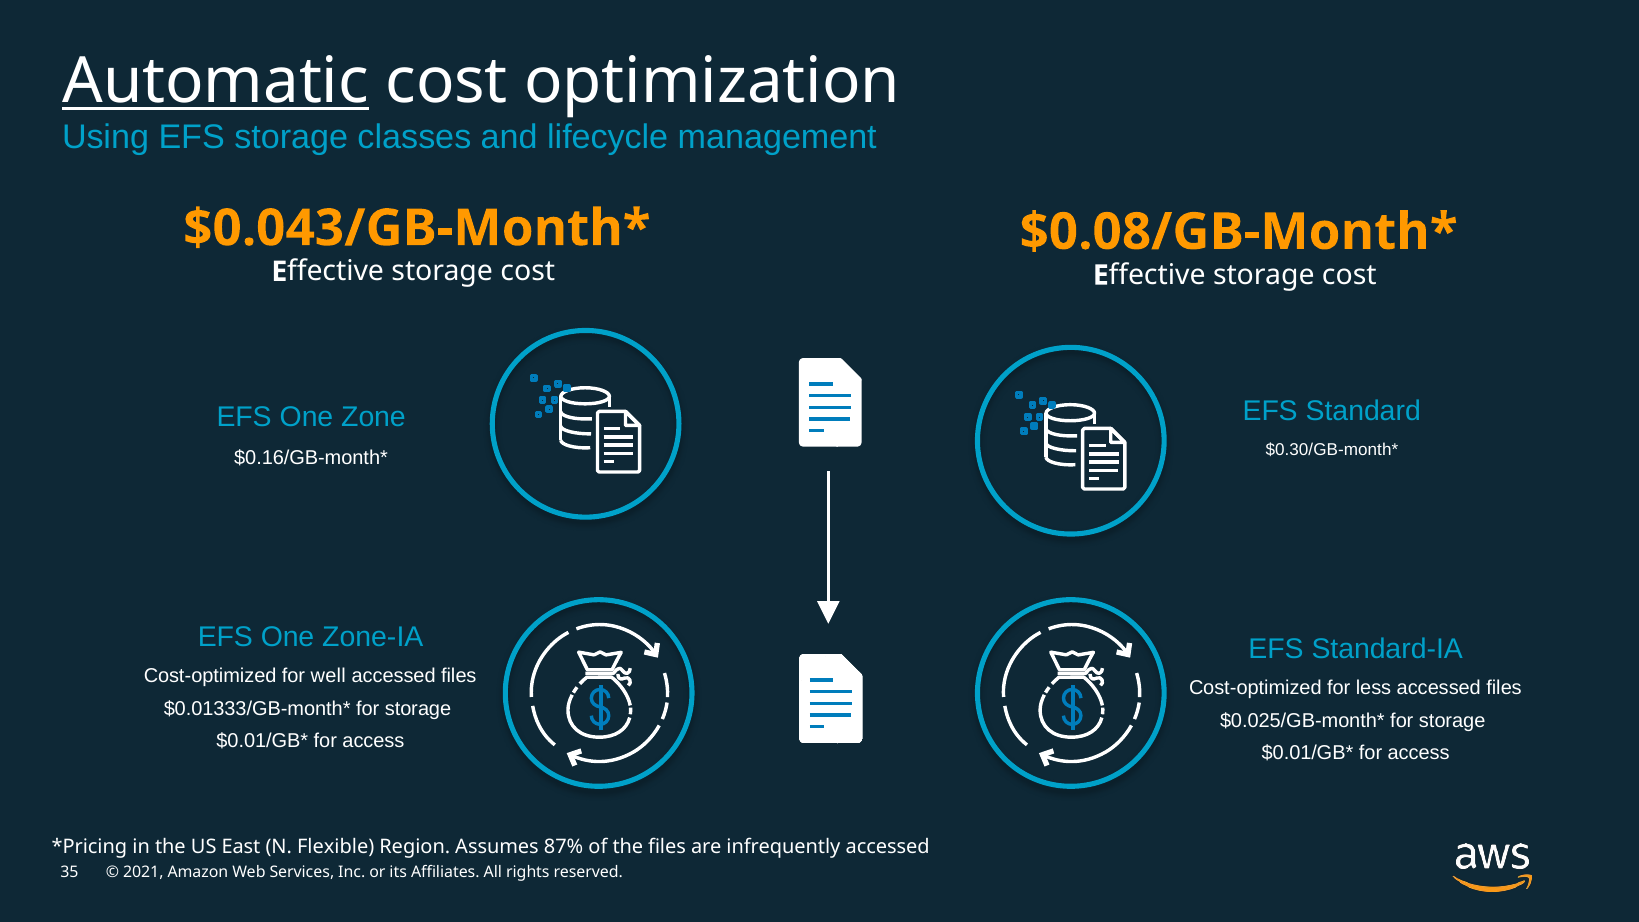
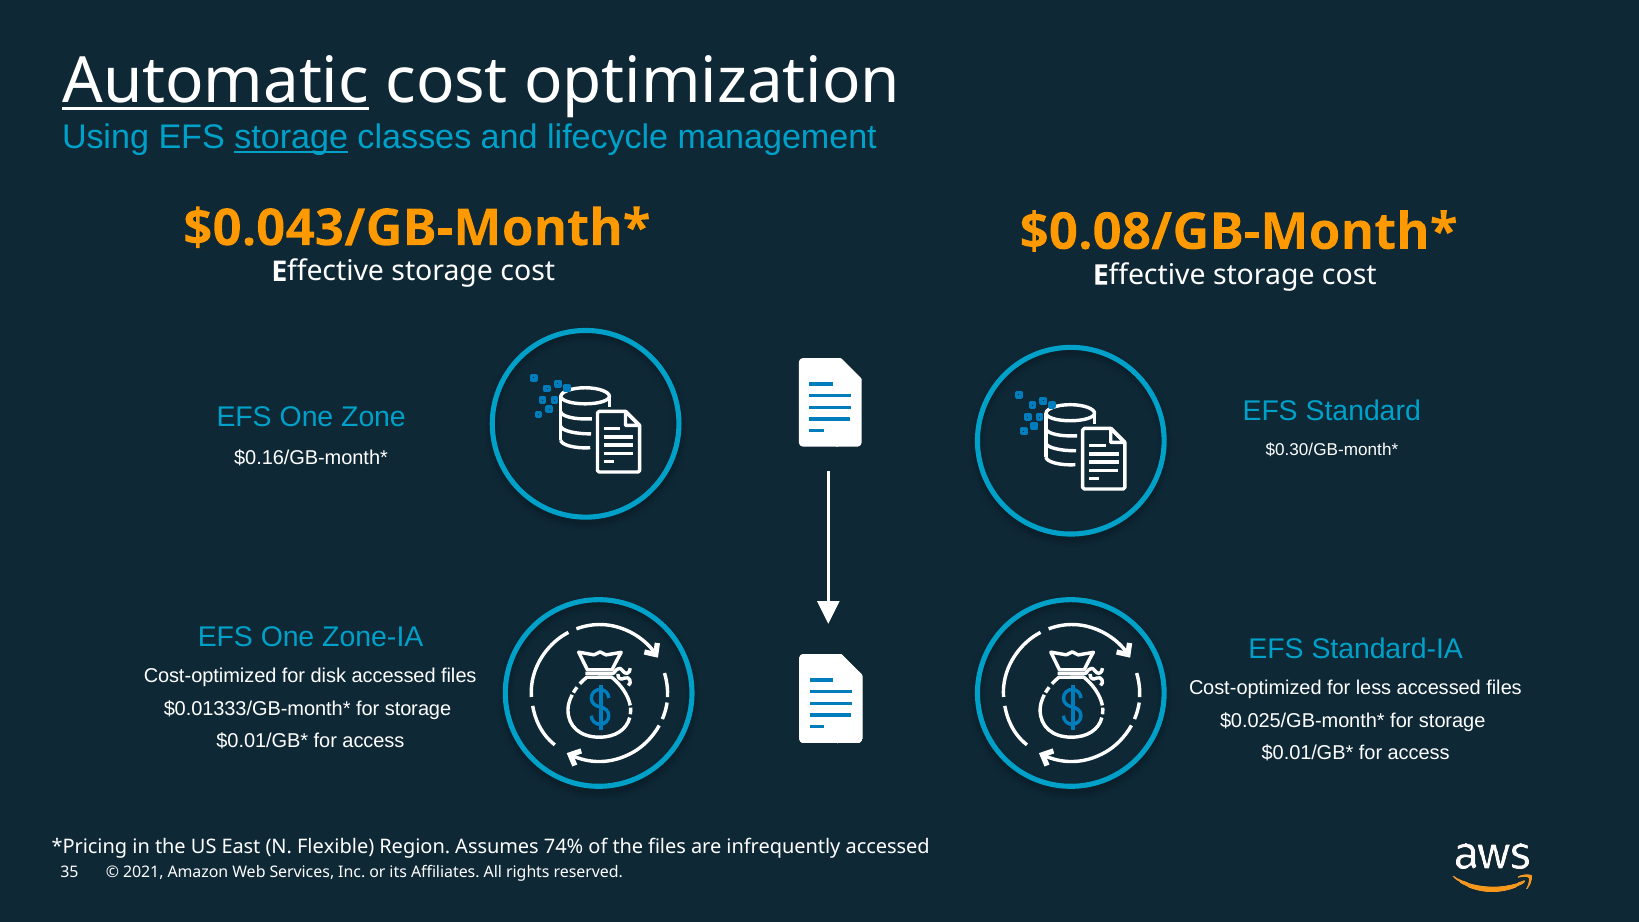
storage at (291, 138) underline: none -> present
well: well -> disk
87%: 87% -> 74%
